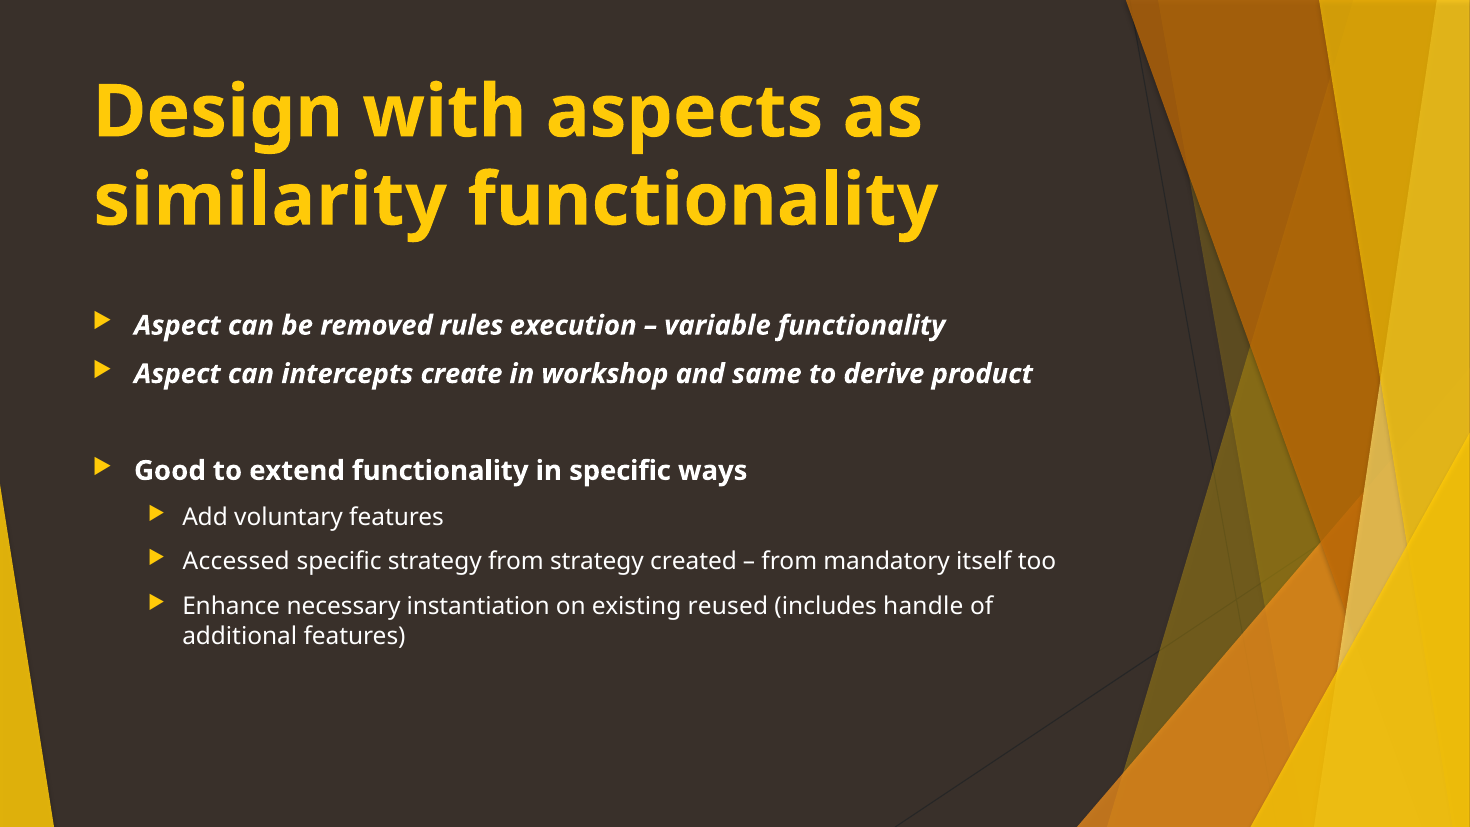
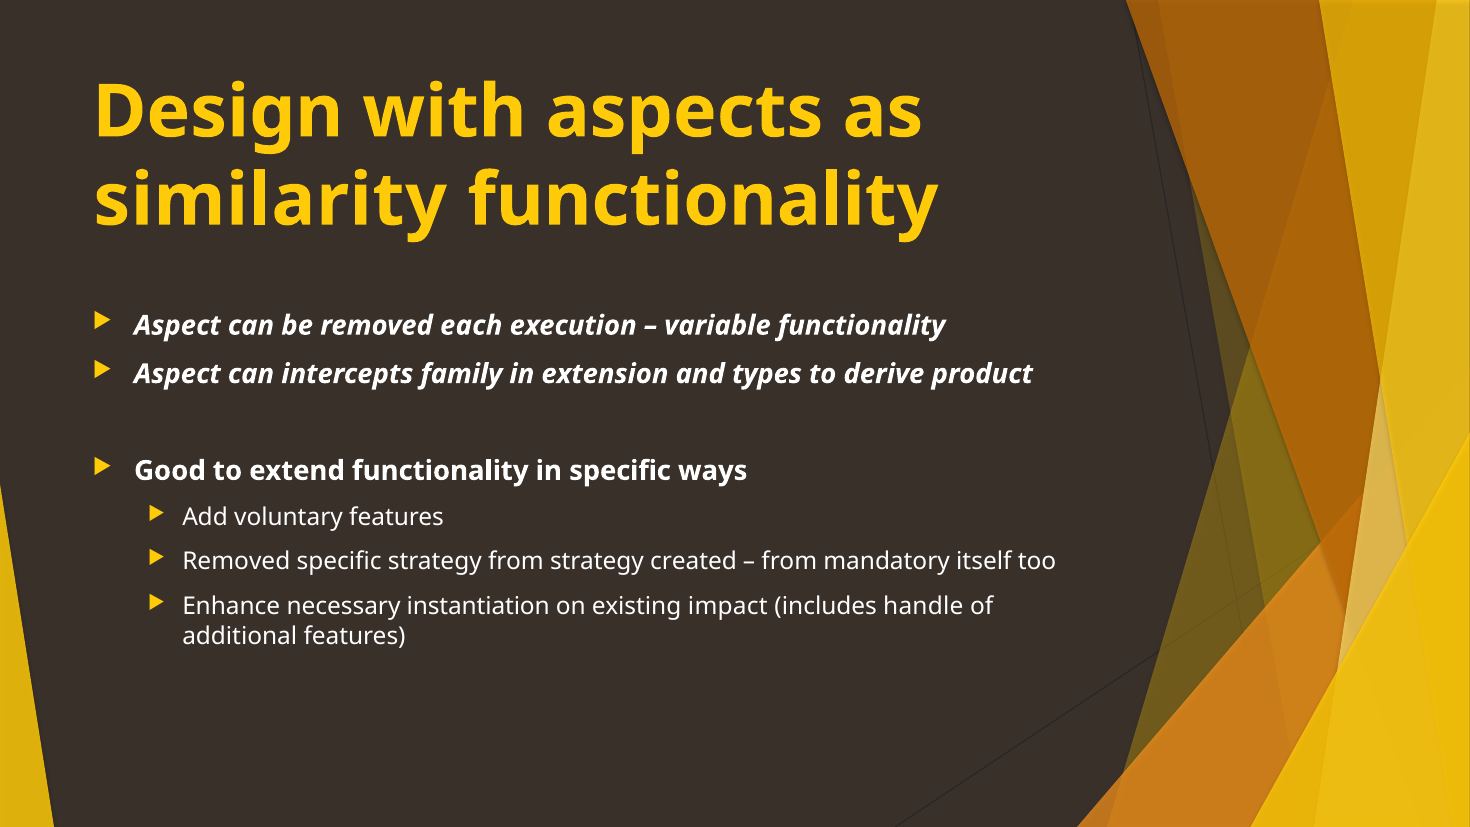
rules: rules -> each
create: create -> family
workshop: workshop -> extension
same: same -> types
Accessed at (236, 562): Accessed -> Removed
reused: reused -> impact
